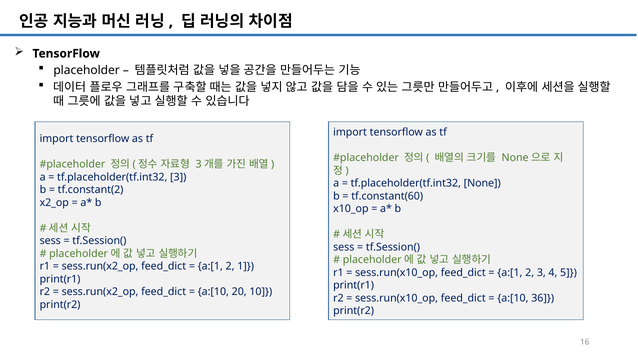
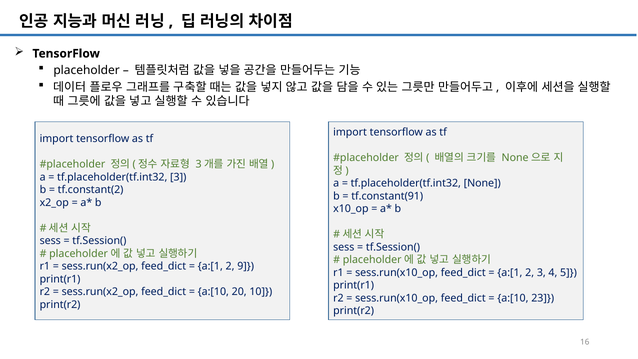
tf.constant(60: tf.constant(60 -> tf.constant(91
1: 1 -> 9
36: 36 -> 23
